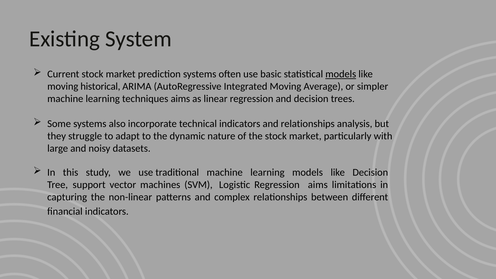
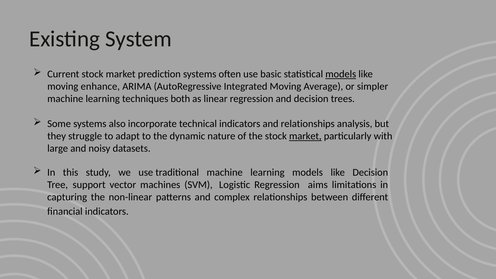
historical: historical -> enhance
techniques aims: aims -> both
market at (305, 136) underline: none -> present
